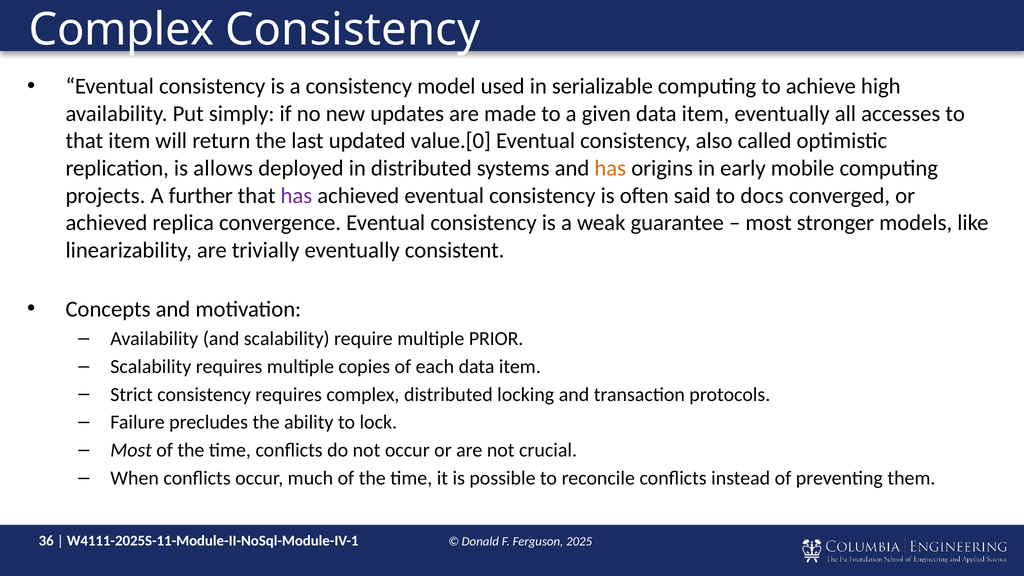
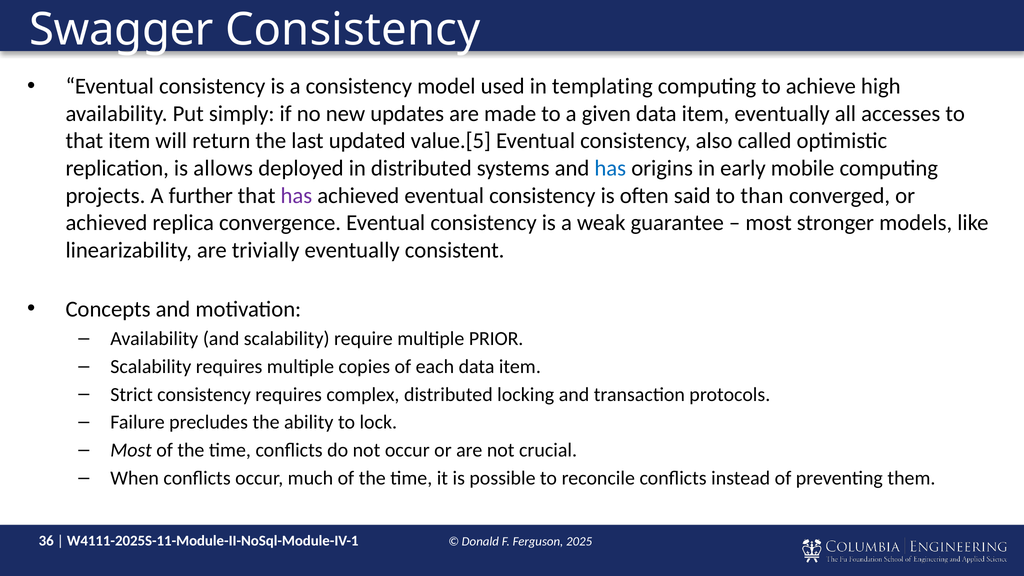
Complex at (122, 29): Complex -> Swagger
serializable: serializable -> templating
value.[0: value.[0 -> value.[5
has at (610, 168) colour: orange -> blue
docs: docs -> than
